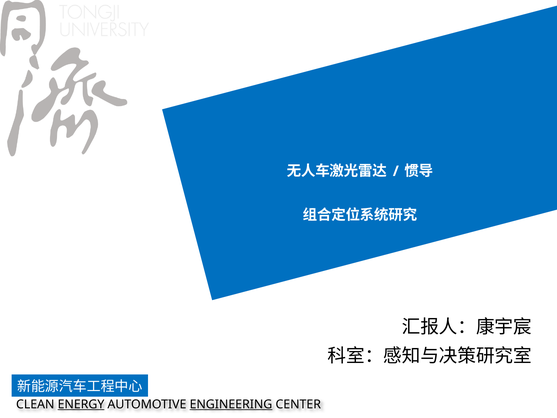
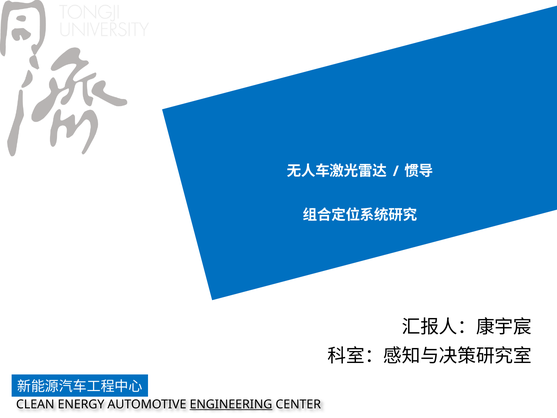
ENERGY underline: present -> none
